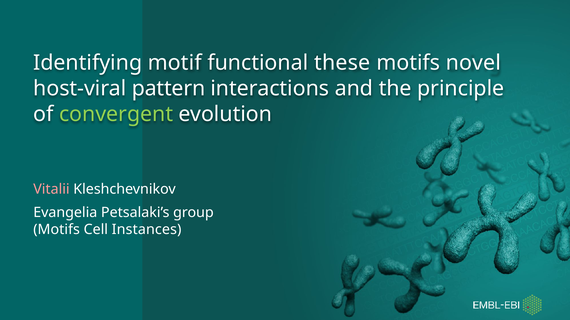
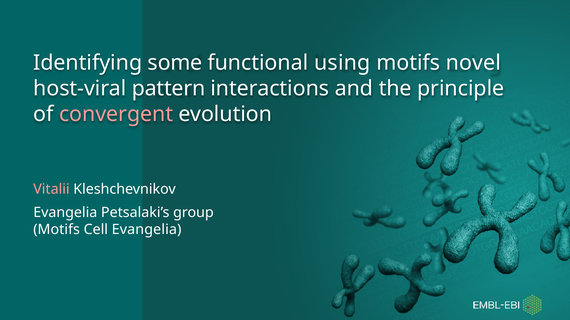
motif: motif -> some
these: these -> using
convergent colour: light green -> pink
Cell Instances: Instances -> Evangelia
